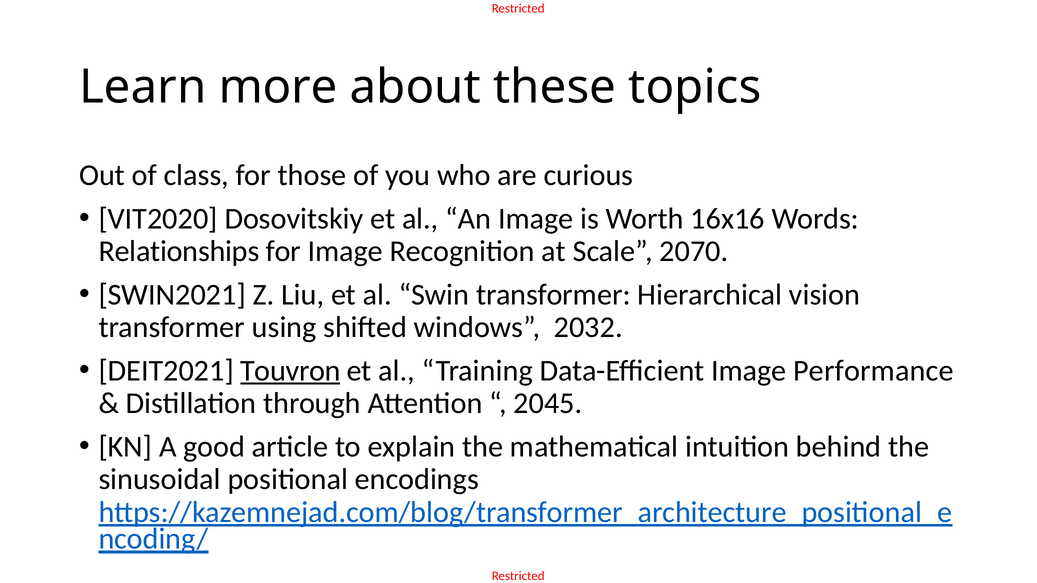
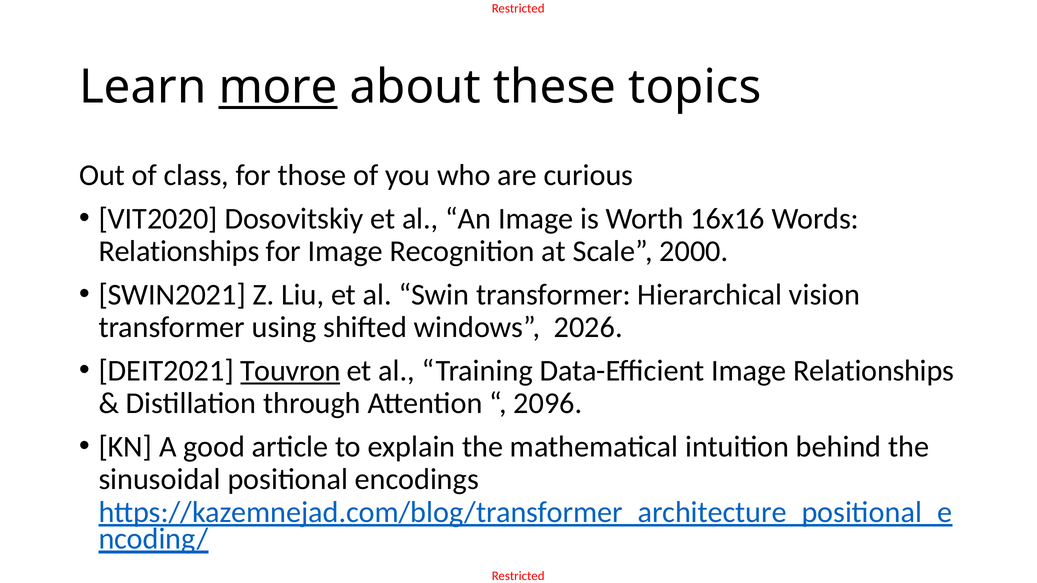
more underline: none -> present
2070: 2070 -> 2000
2032: 2032 -> 2026
Image Performance: Performance -> Relationships
2045: 2045 -> 2096
